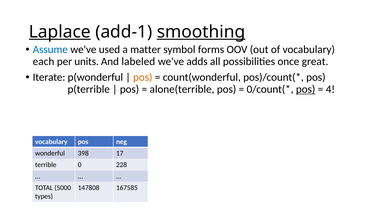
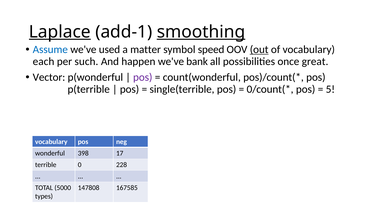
forms: forms -> speed
out underline: none -> present
units: units -> such
labeled: labeled -> happen
adds: adds -> bank
Iterate: Iterate -> Vector
pos at (143, 77) colour: orange -> purple
alone(terrible: alone(terrible -> single(terrible
pos at (306, 89) underline: present -> none
4: 4 -> 5
